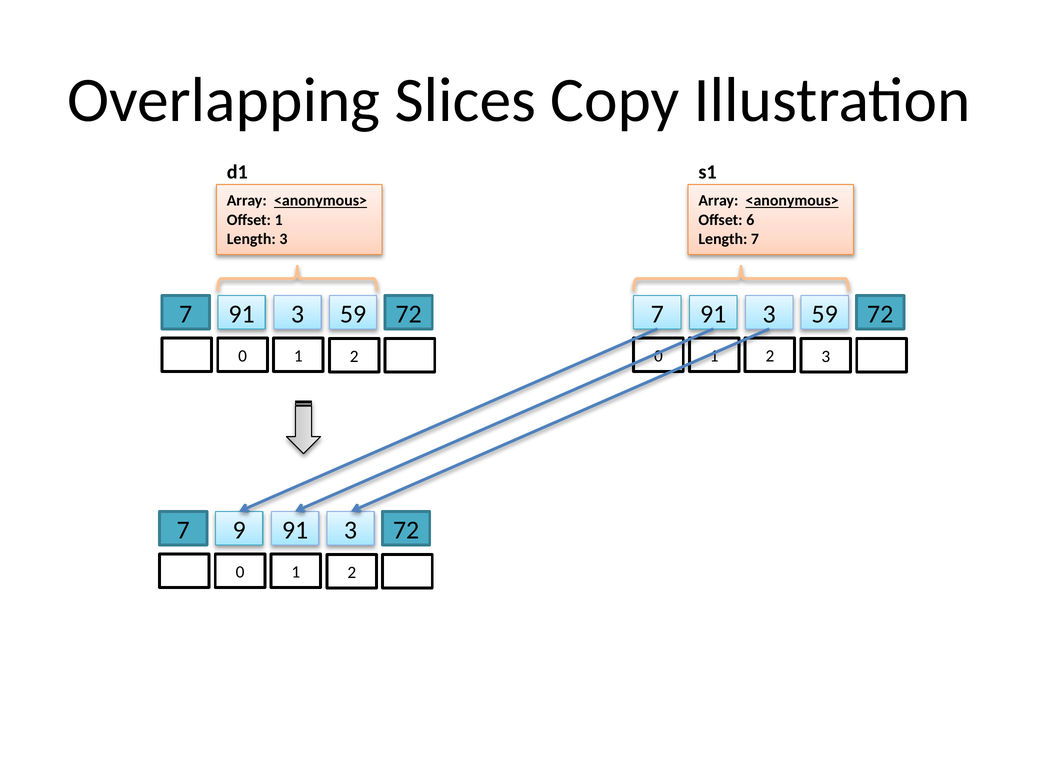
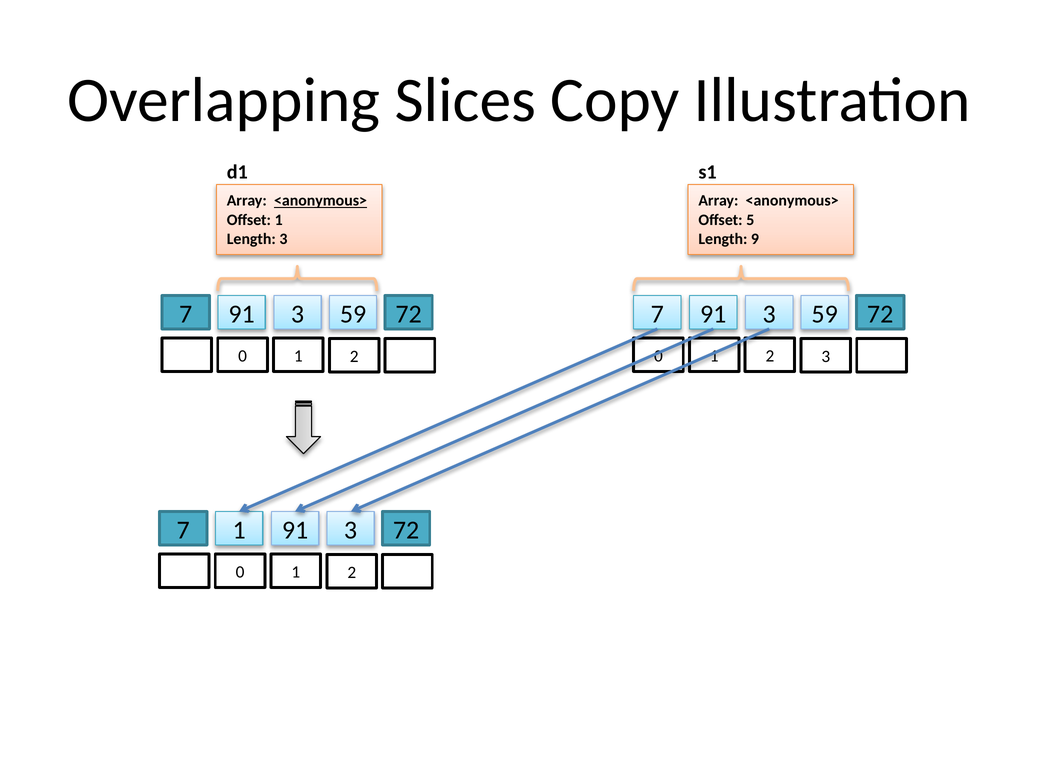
<anonymous> at (792, 201) underline: present -> none
6: 6 -> 5
Length 7: 7 -> 9
7 9: 9 -> 1
